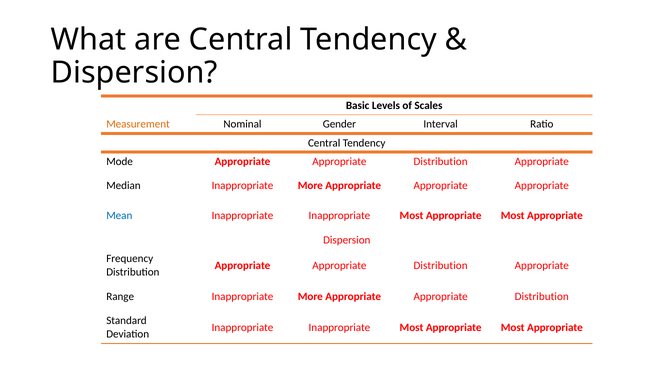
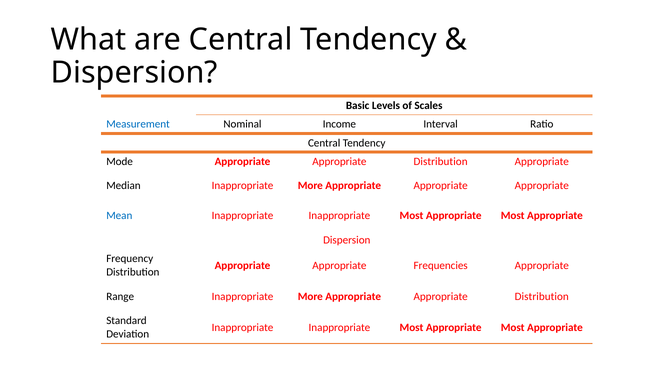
Measurement colour: orange -> blue
Gender: Gender -> Income
Distribution at (441, 265): Distribution -> Frequencies
